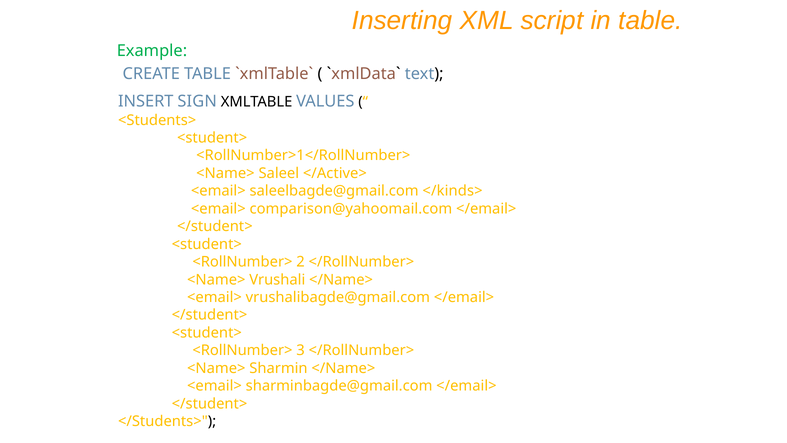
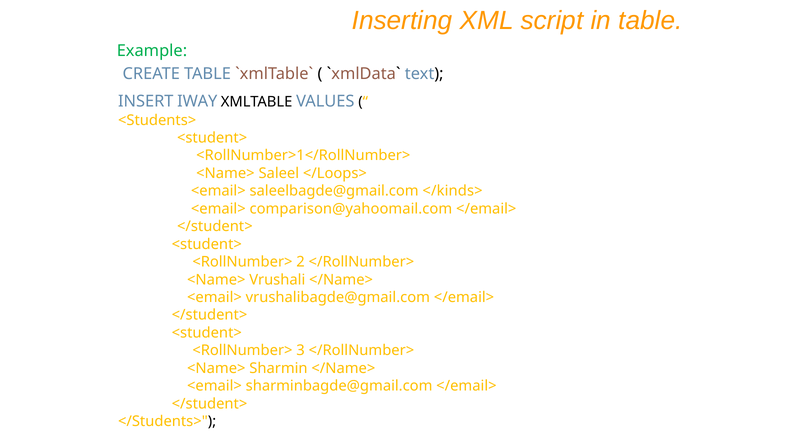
SIGN: SIGN -> IWAY
</Active>: </Active> -> </Loops>
